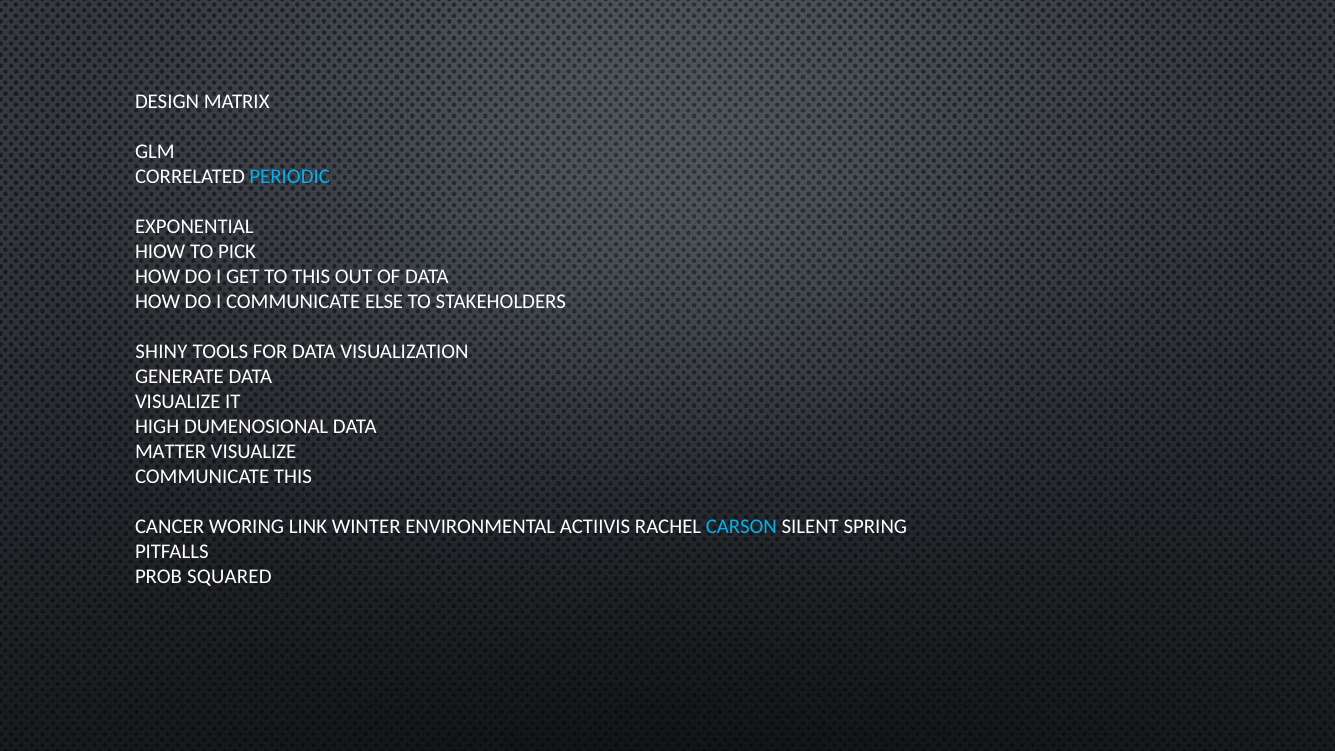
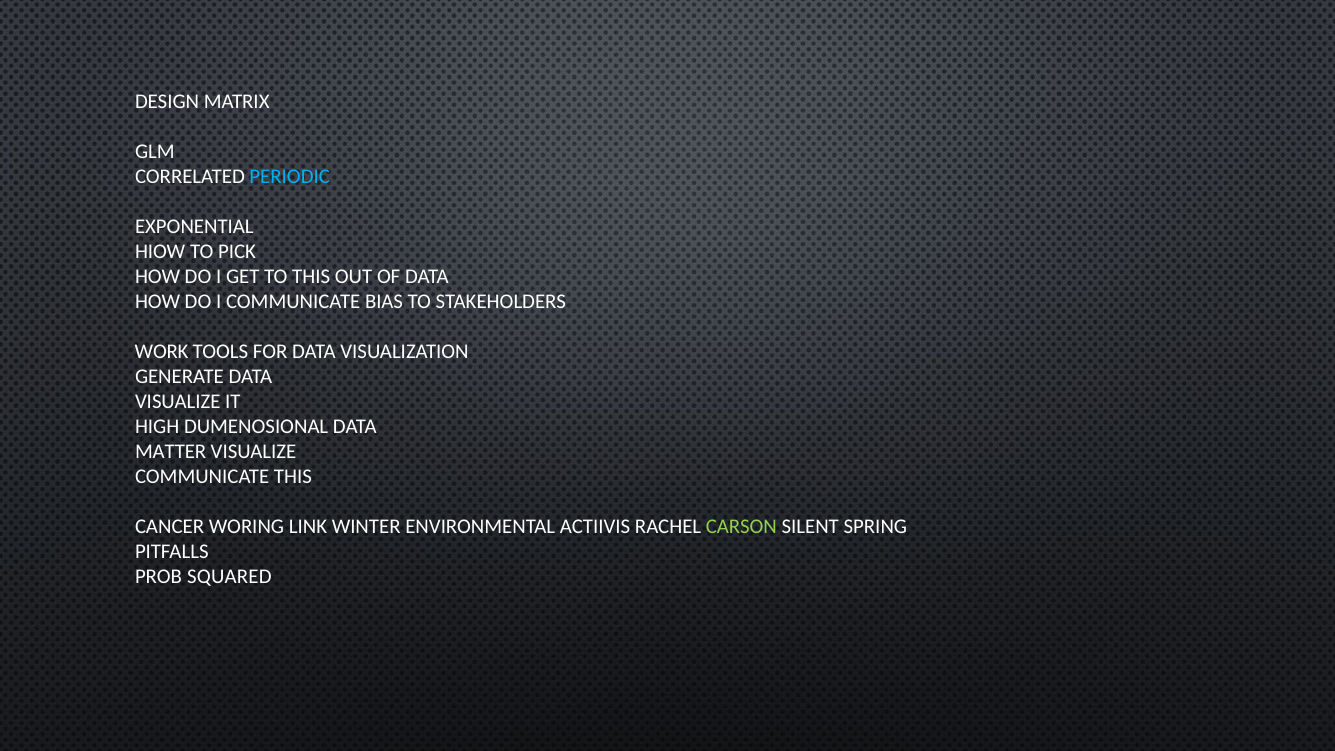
ELSE: ELSE -> BIAS
SHINY: SHINY -> WORK
CARSON colour: light blue -> light green
